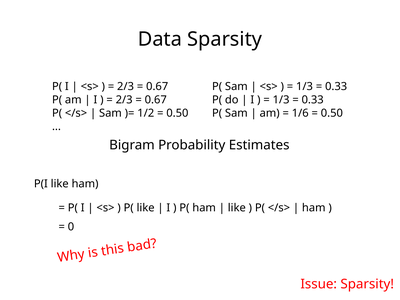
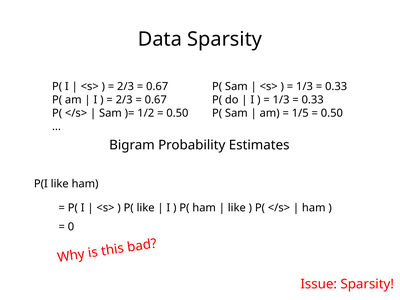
1/6: 1/6 -> 1/5
